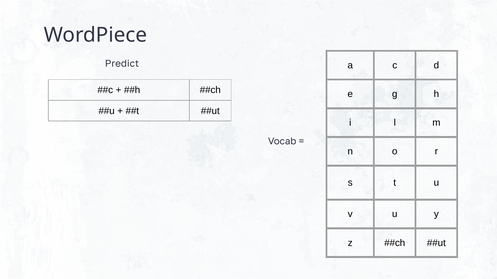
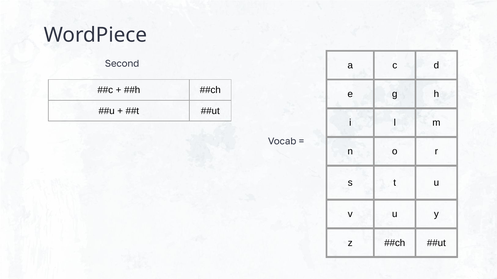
Predict: Predict -> Second
